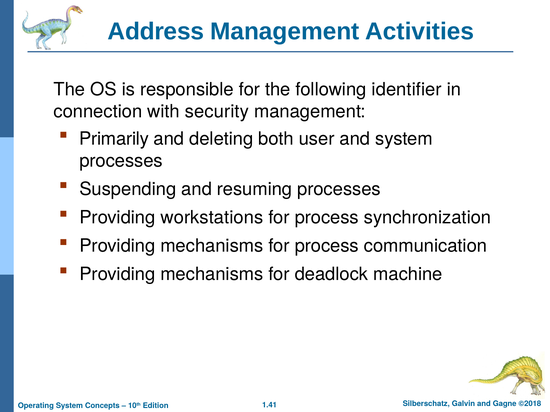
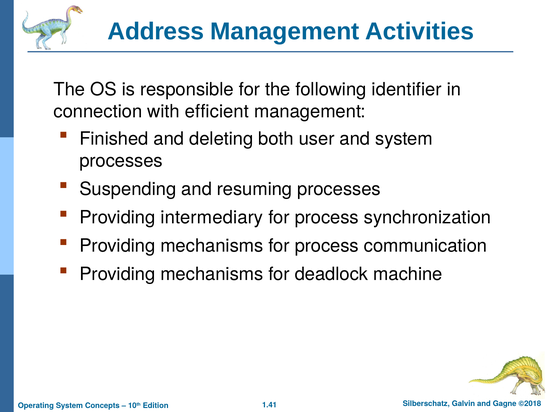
security: security -> efficient
Primarily: Primarily -> Finished
workstations: workstations -> intermediary
